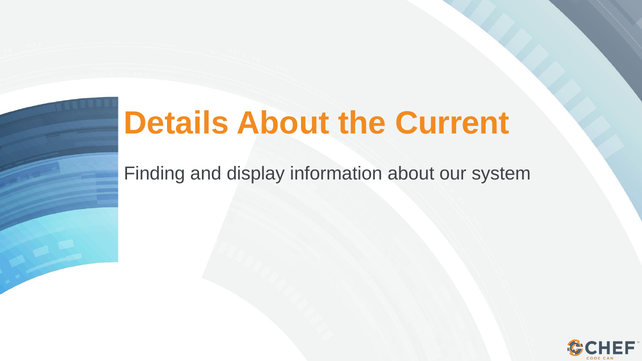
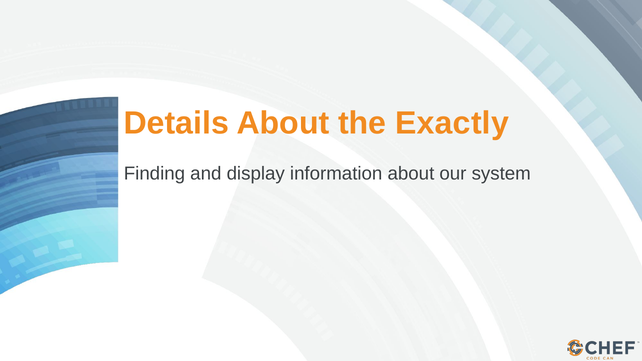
Current: Current -> Exactly
